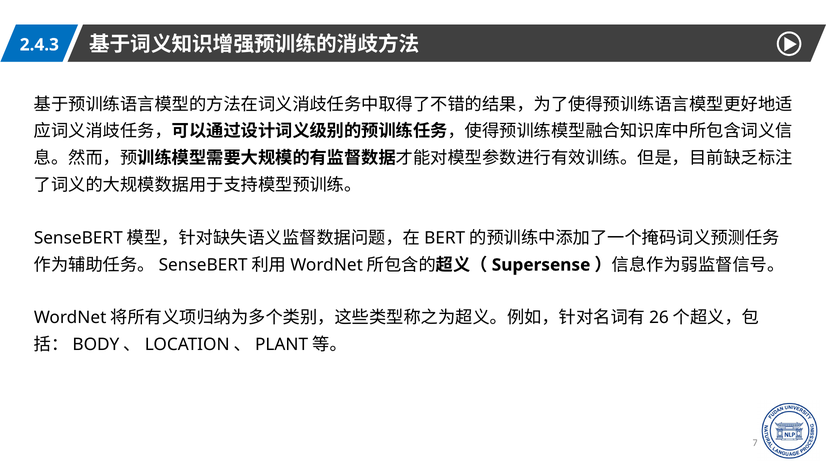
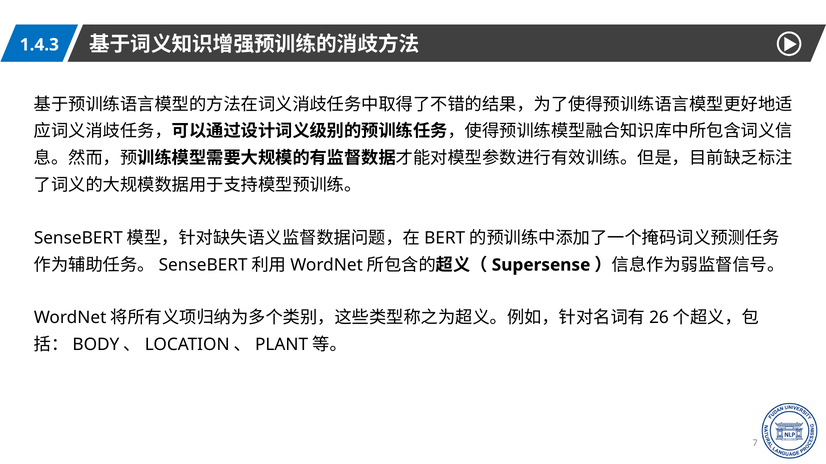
2.4.3: 2.4.3 -> 1.4.3
